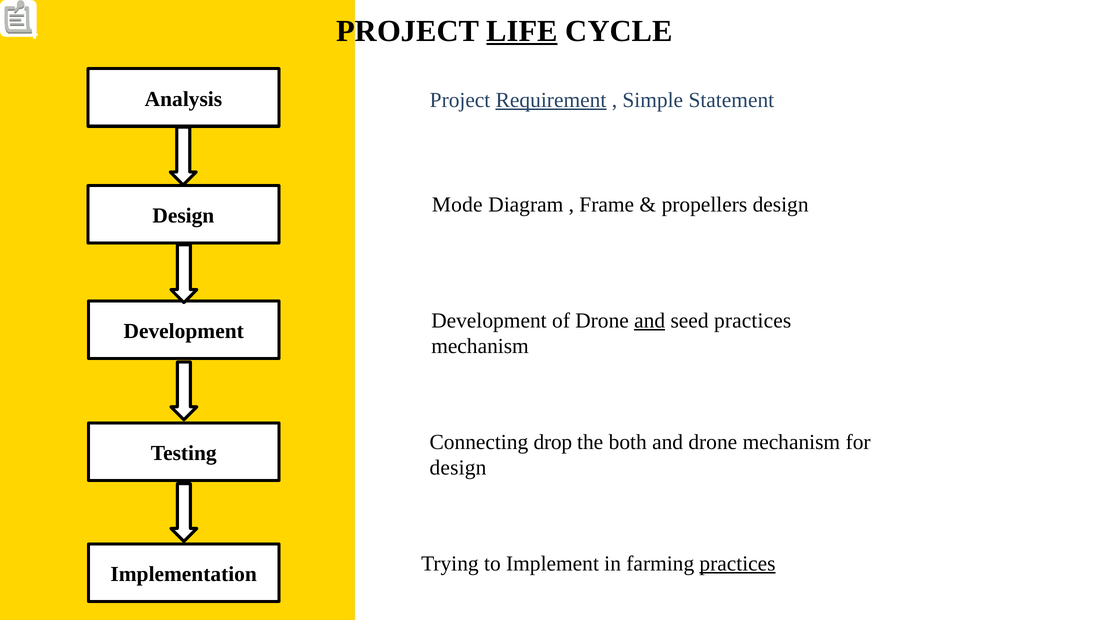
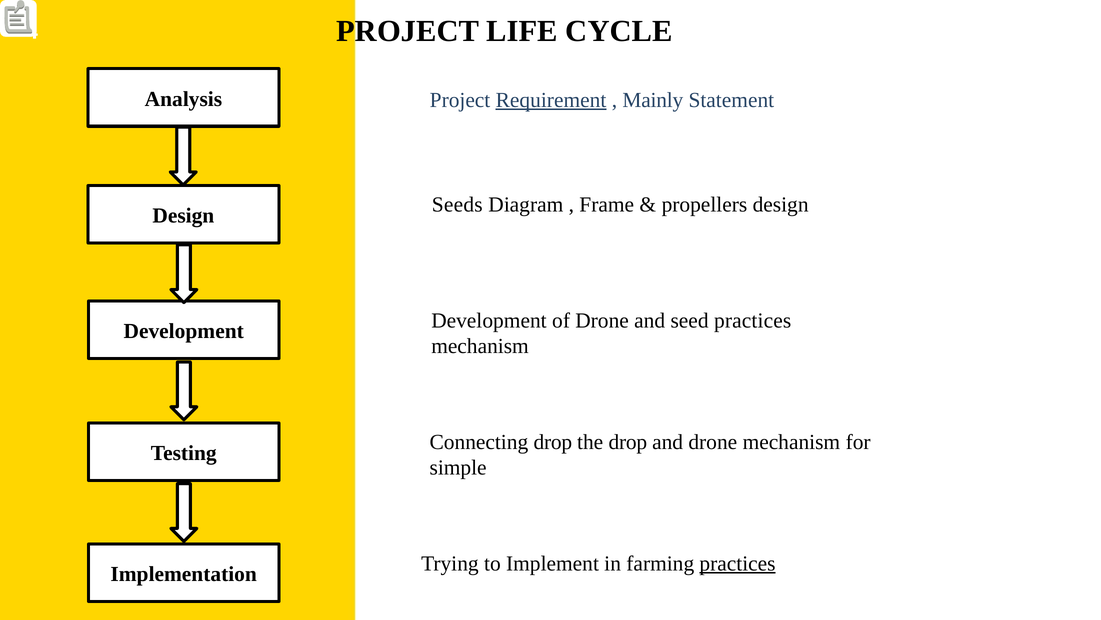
LIFE underline: present -> none
Simple: Simple -> Mainly
Mode: Mode -> Seeds
and at (650, 320) underline: present -> none
the both: both -> drop
design at (458, 467): design -> simple
